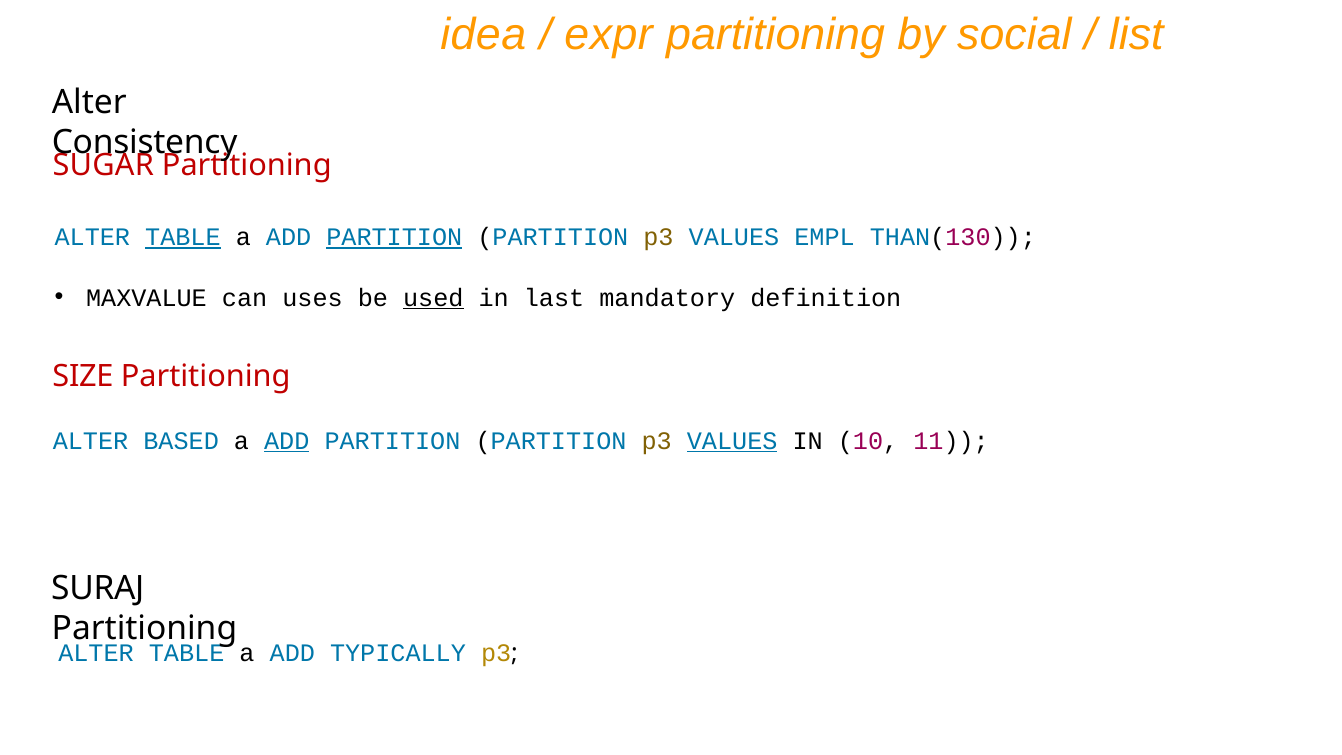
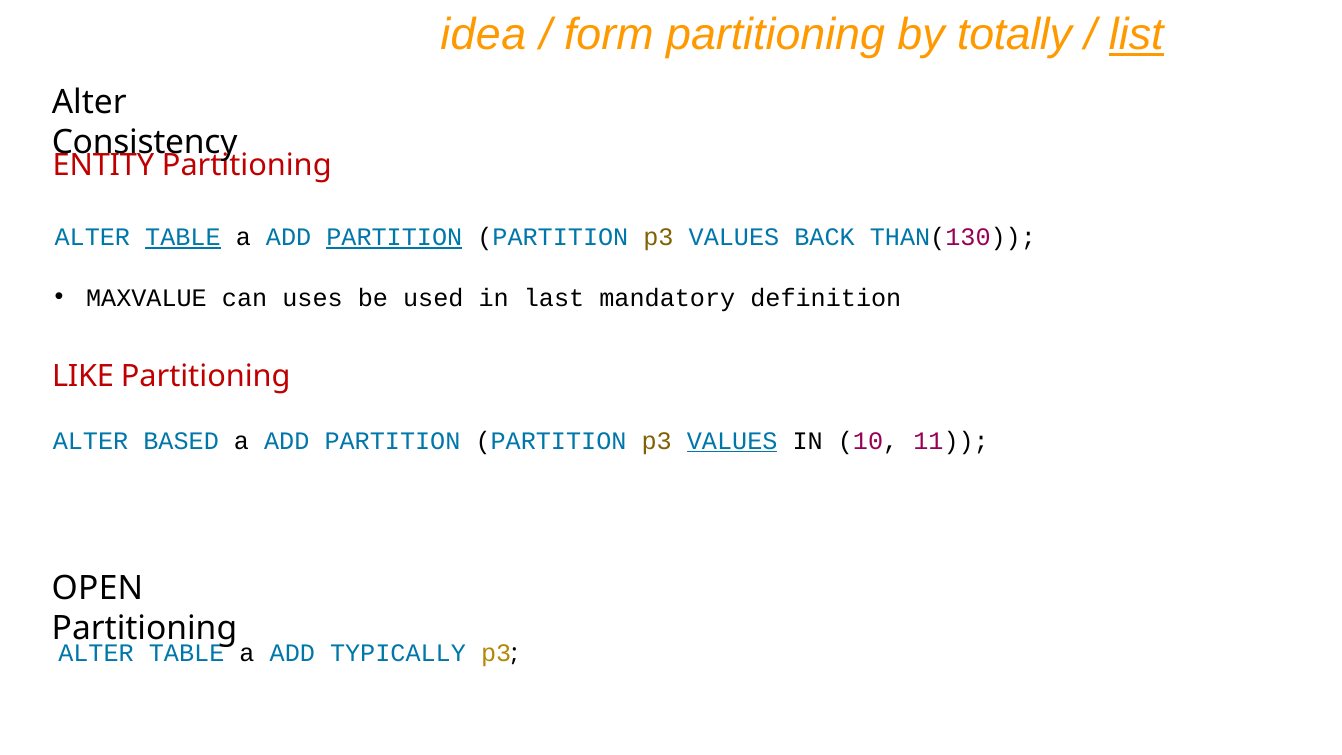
expr: expr -> form
social: social -> totally
list underline: none -> present
SUGAR: SUGAR -> ENTITY
EMPL: EMPL -> BACK
used underline: present -> none
SIZE: SIZE -> LIKE
ADD at (287, 441) underline: present -> none
SURAJ: SURAJ -> OPEN
